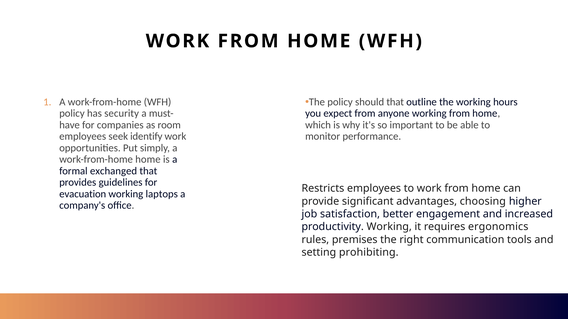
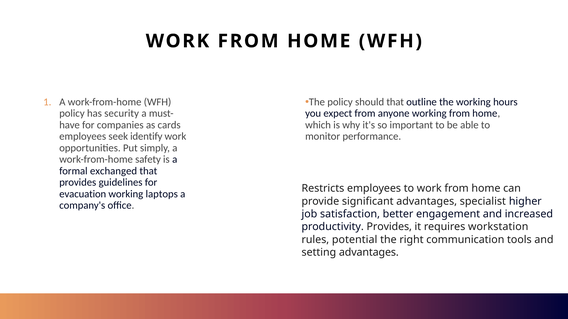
room: room -> cards
work-from-home home: home -> safety
choosing: choosing -> specialist
productivity Working: Working -> Provides
ergonomics: ergonomics -> workstation
premises: premises -> potential
setting prohibiting: prohibiting -> advantages
